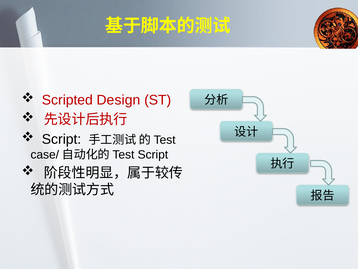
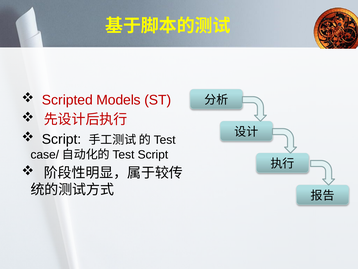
Design: Design -> Models
